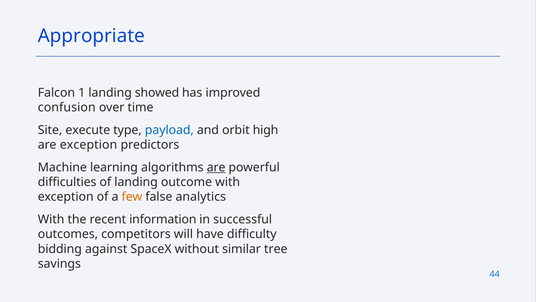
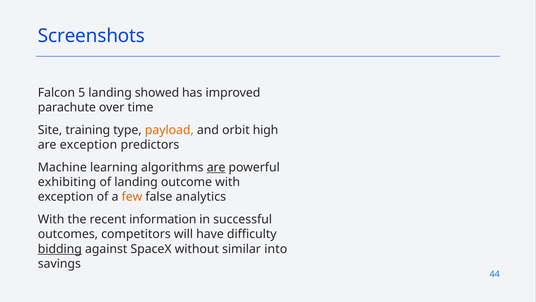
Appropriate: Appropriate -> Screenshots
1: 1 -> 5
confusion: confusion -> parachute
execute: execute -> training
payload colour: blue -> orange
difficulties: difficulties -> exhibiting
bidding underline: none -> present
tree: tree -> into
